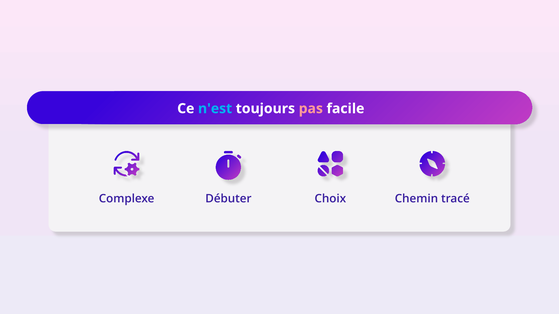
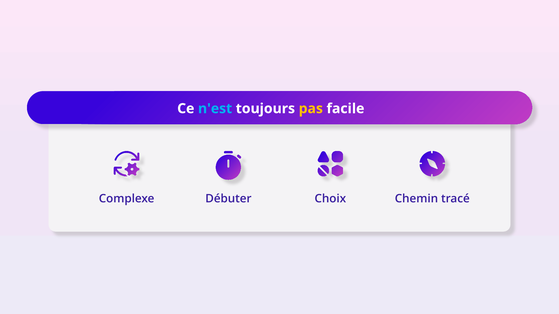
pas colour: pink -> yellow
